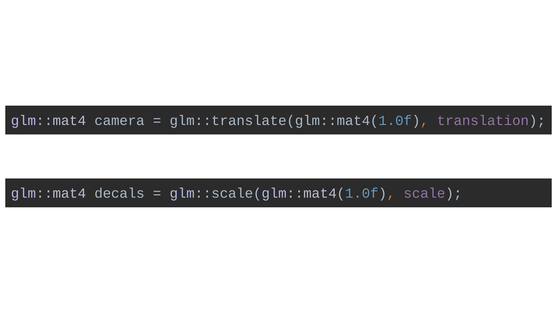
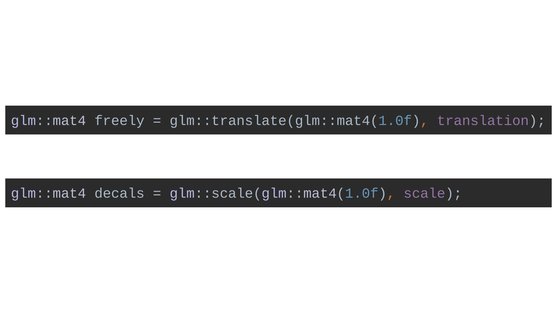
camera: camera -> freely
